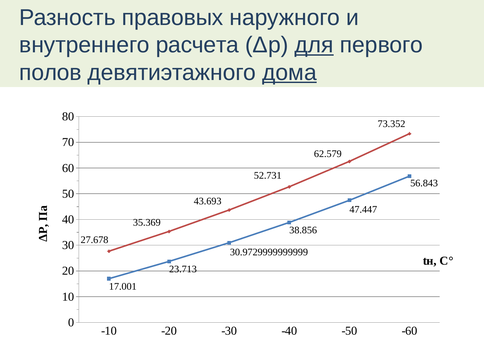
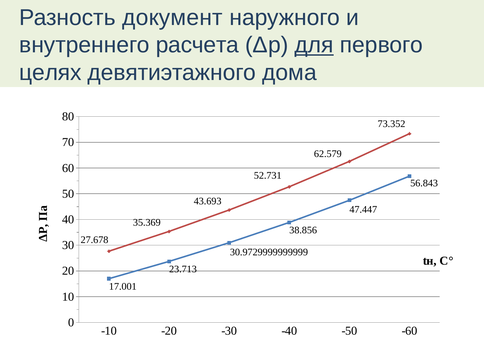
правовых: правовых -> документ
полов: полов -> целях
дома underline: present -> none
